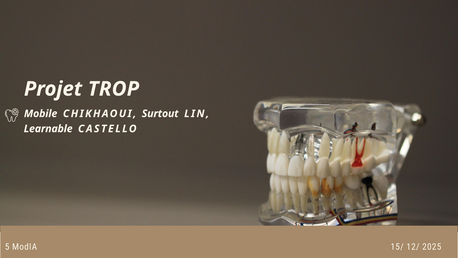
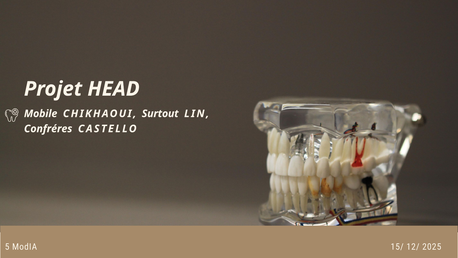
TROP: TROP -> HEAD
Learnable: Learnable -> Confréres
